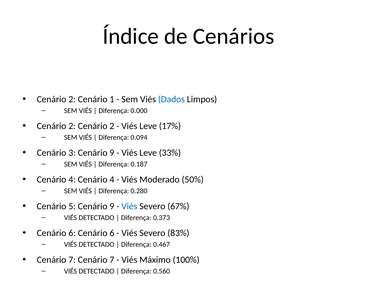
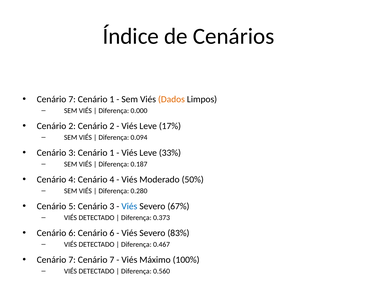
2 at (72, 100): 2 -> 7
Dados colour: blue -> orange
3 Cenário 9: 9 -> 1
5 Cenário 9: 9 -> 3
